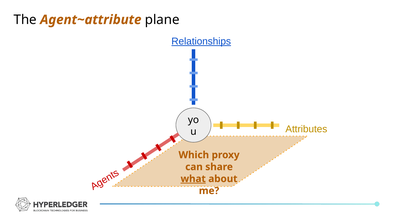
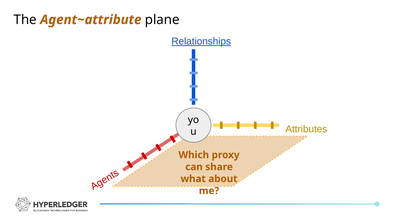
what underline: present -> none
